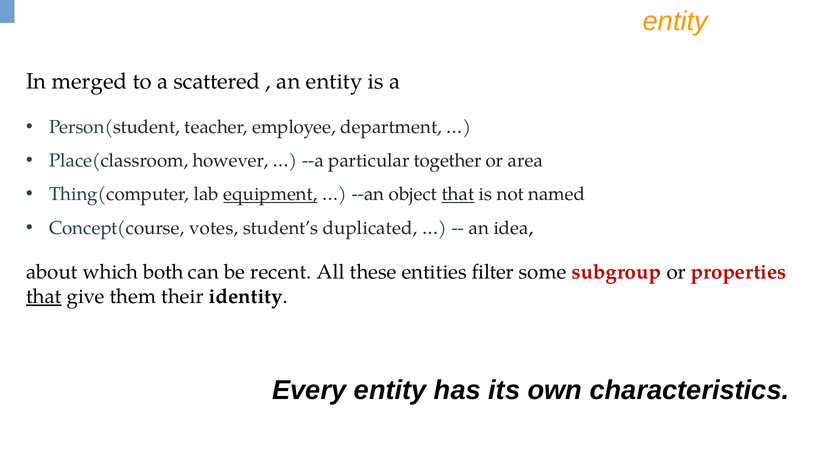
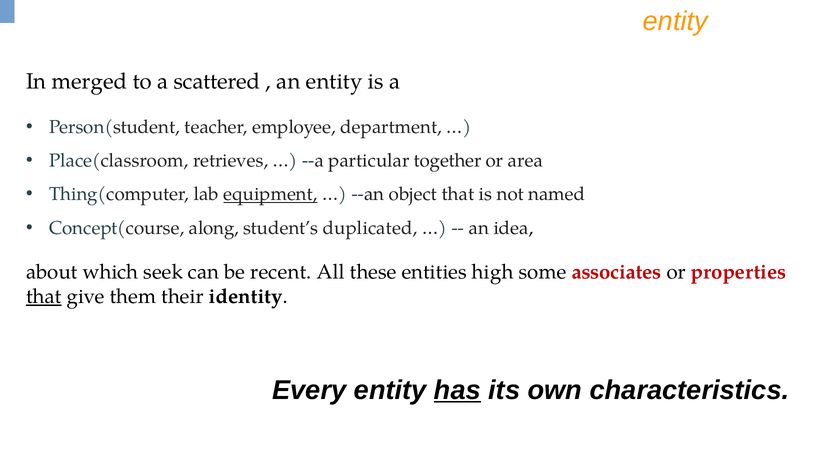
however: however -> retrieves
that at (458, 194) underline: present -> none
votes: votes -> along
both: both -> seek
filter: filter -> high
subgroup: subgroup -> associates
has underline: none -> present
